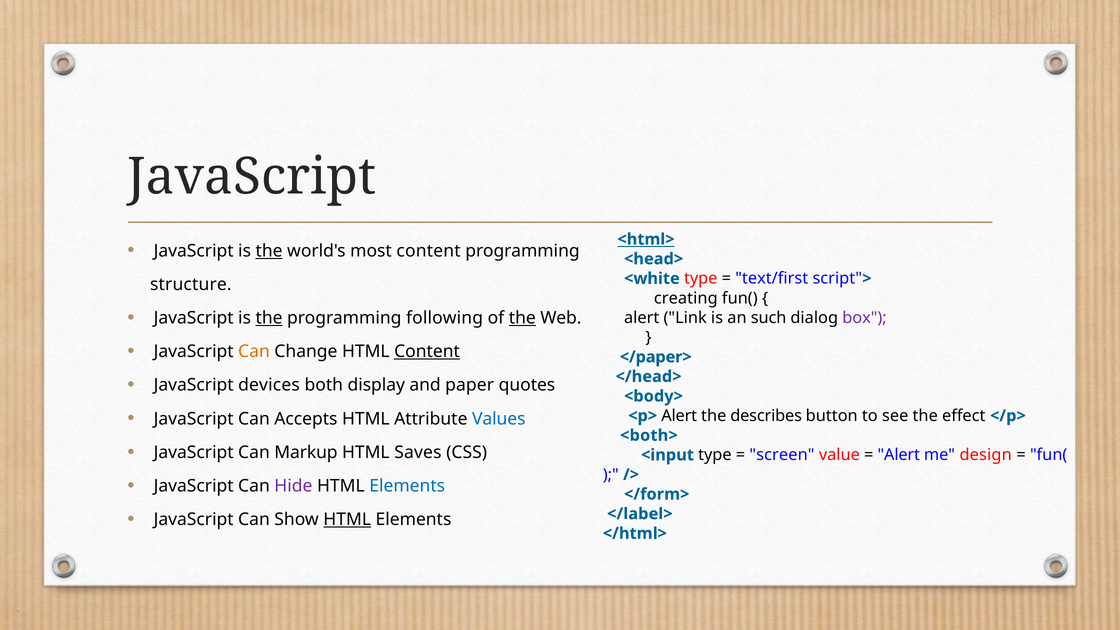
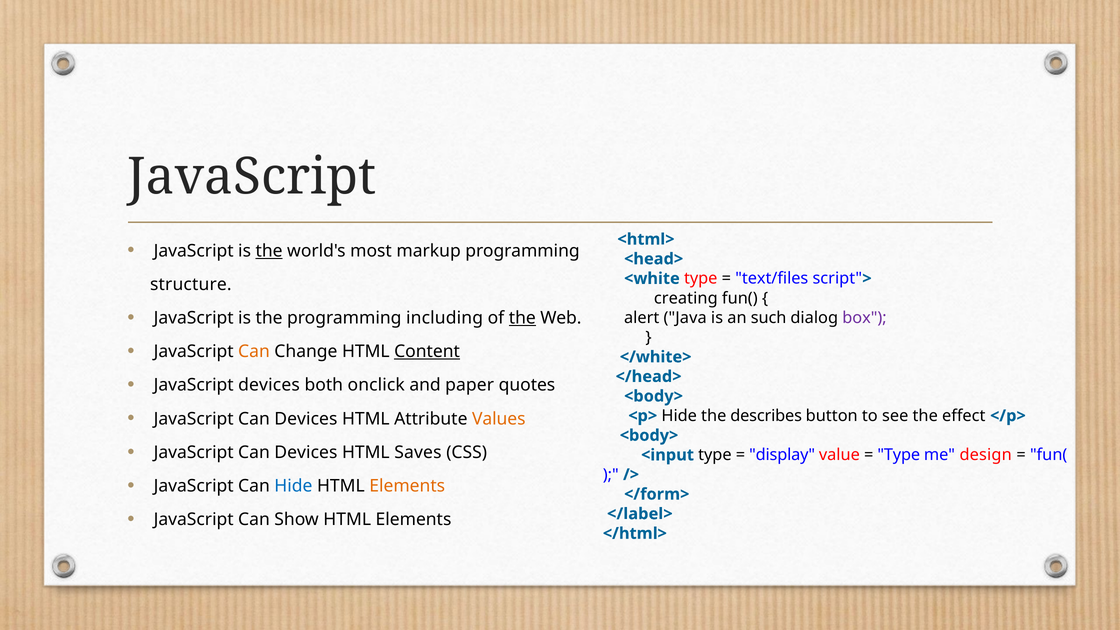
<html> underline: present -> none
most content: content -> markup
text/first: text/first -> text/files
the at (269, 318) underline: present -> none
following: following -> including
Link: Link -> Java
</paper>: </paper> -> </white>
display: display -> onclick
Accepts at (306, 419): Accepts -> Devices
Values colour: blue -> orange
<p> Alert: Alert -> Hide
<both> at (649, 435): <both> -> <body>
Markup at (306, 452): Markup -> Devices
screen: screen -> display
Alert at (899, 455): Alert -> Type
Hide at (293, 486) colour: purple -> blue
Elements at (407, 486) colour: blue -> orange
HTML at (347, 520) underline: present -> none
